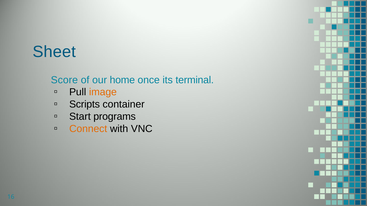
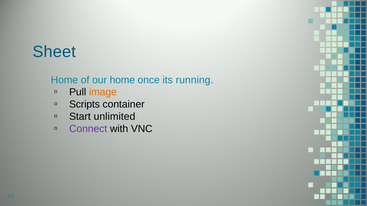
Score at (64, 80): Score -> Home
terminal: terminal -> running
programs: programs -> unlimited
Connect colour: orange -> purple
